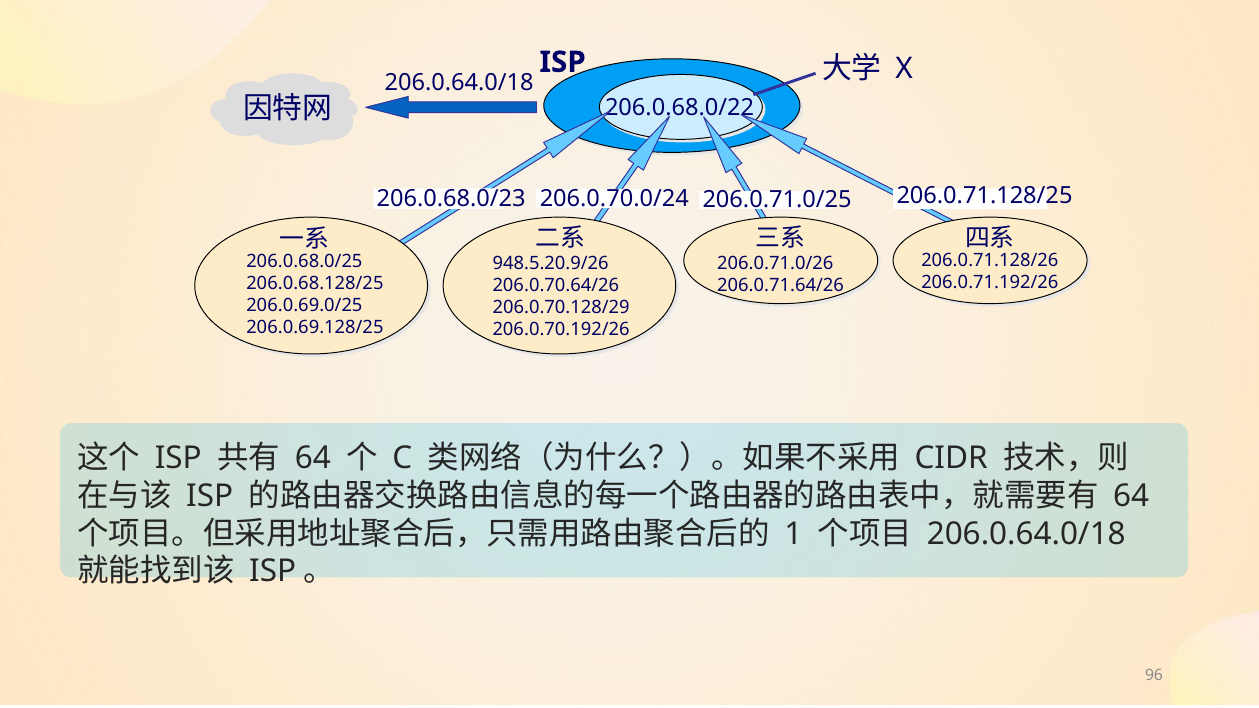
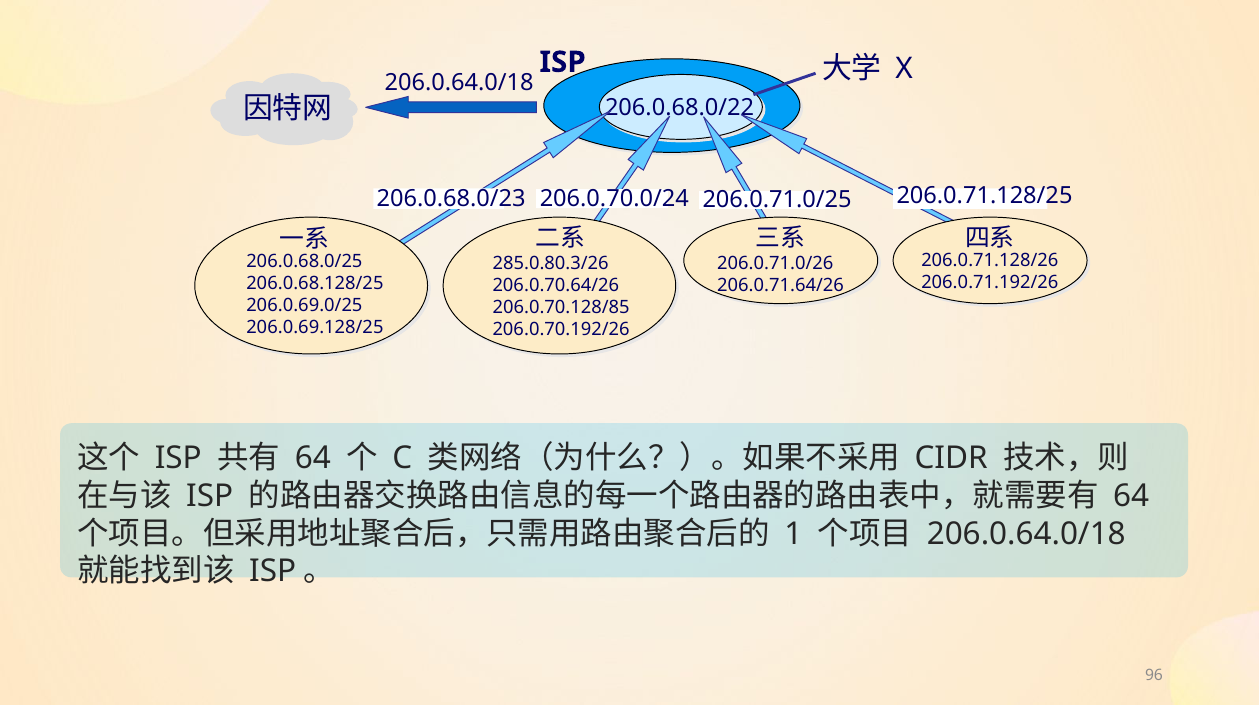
948.5.20.9/26: 948.5.20.9/26 -> 285.0.80.3/26
206.0.70.128/29: 206.0.70.128/29 -> 206.0.70.128/85
